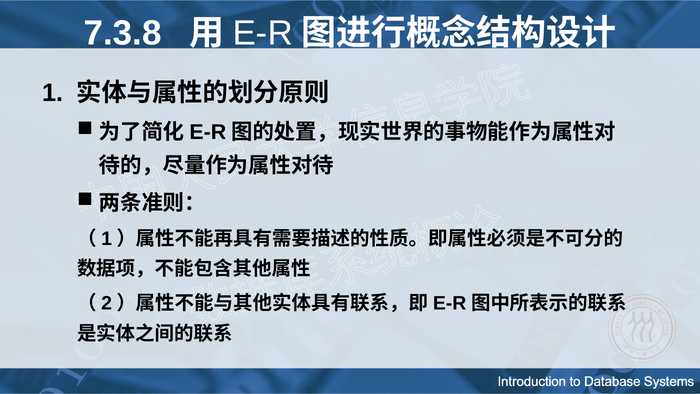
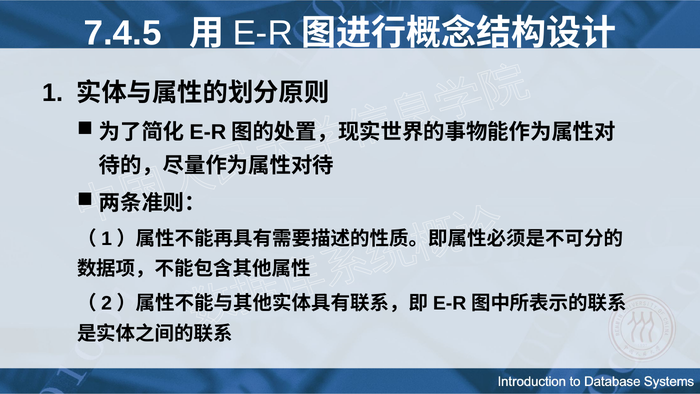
7.3.8: 7.3.8 -> 7.4.5
